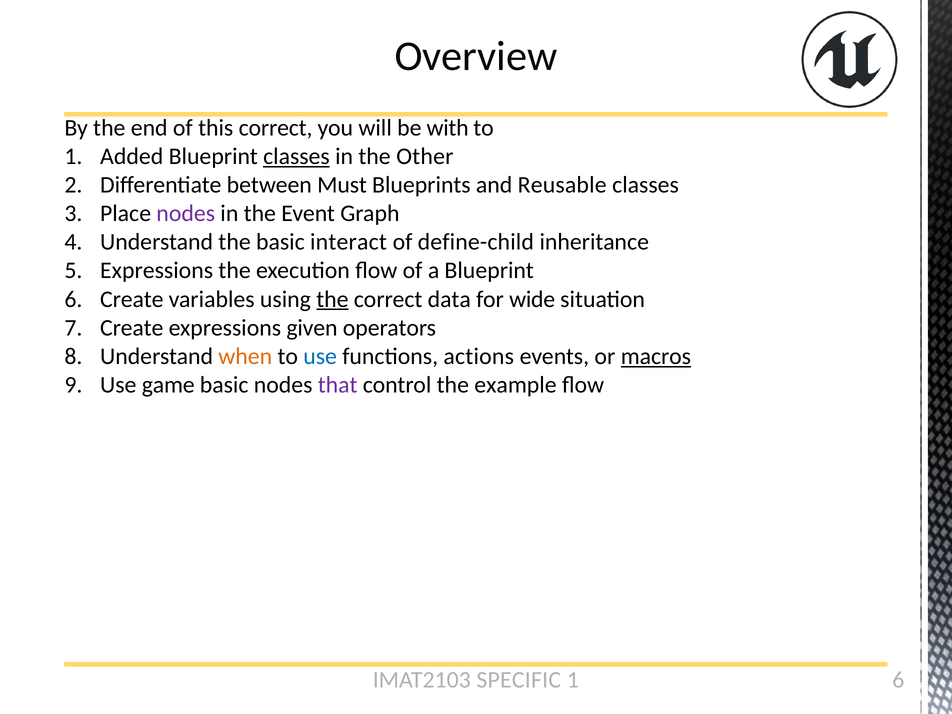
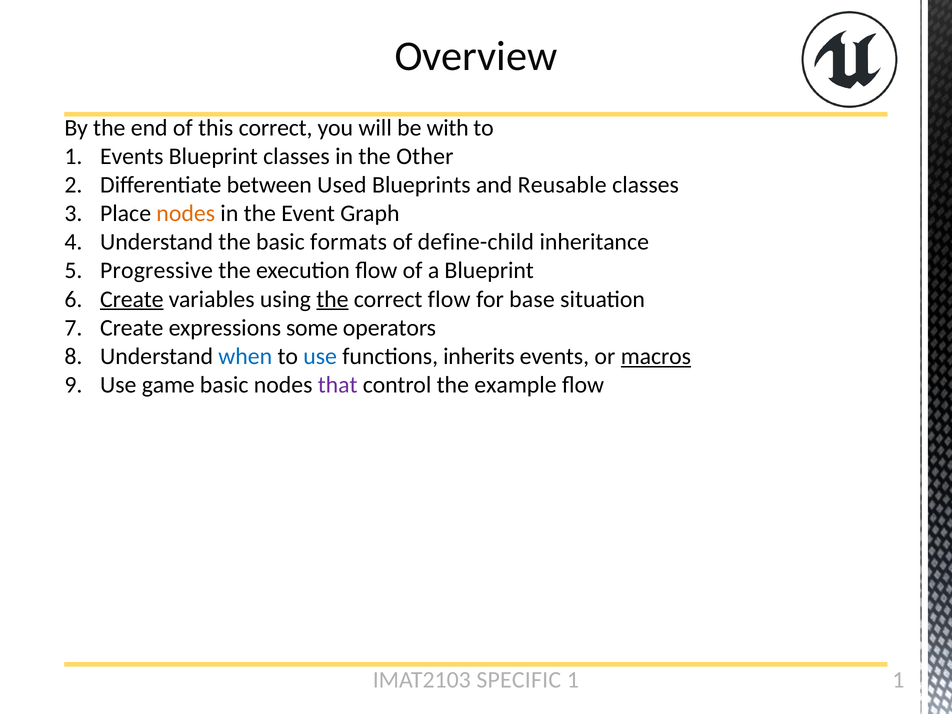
1 Added: Added -> Events
classes at (296, 156) underline: present -> none
Must: Must -> Used
nodes at (186, 214) colour: purple -> orange
interact: interact -> formats
Expressions at (157, 271): Expressions -> Progressive
Create at (132, 299) underline: none -> present
correct data: data -> flow
wide: wide -> base
given: given -> some
when colour: orange -> blue
actions: actions -> inherits
1 6: 6 -> 1
